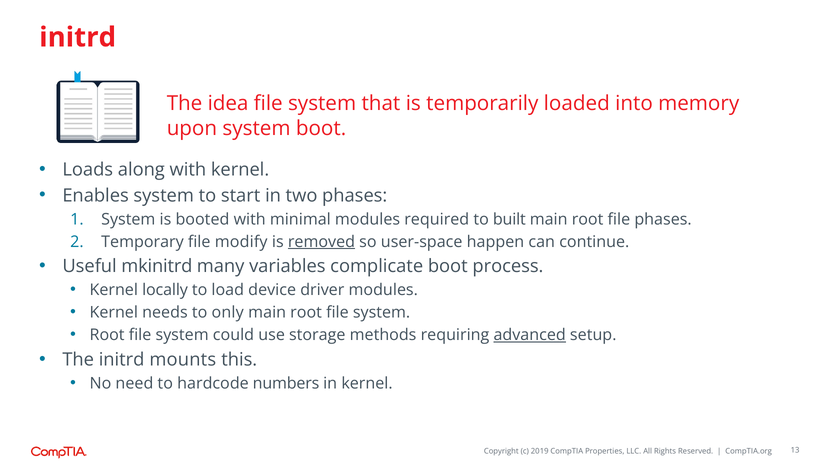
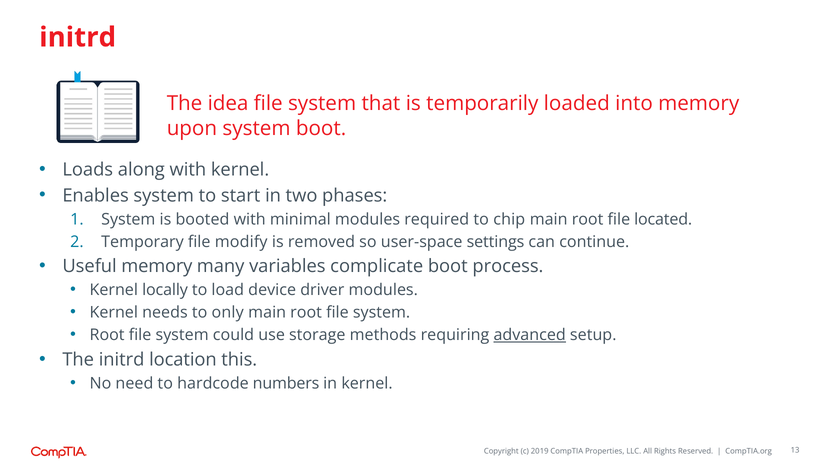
built: built -> chip
file phases: phases -> located
removed underline: present -> none
happen: happen -> settings
Useful mkinitrd: mkinitrd -> memory
mounts: mounts -> location
